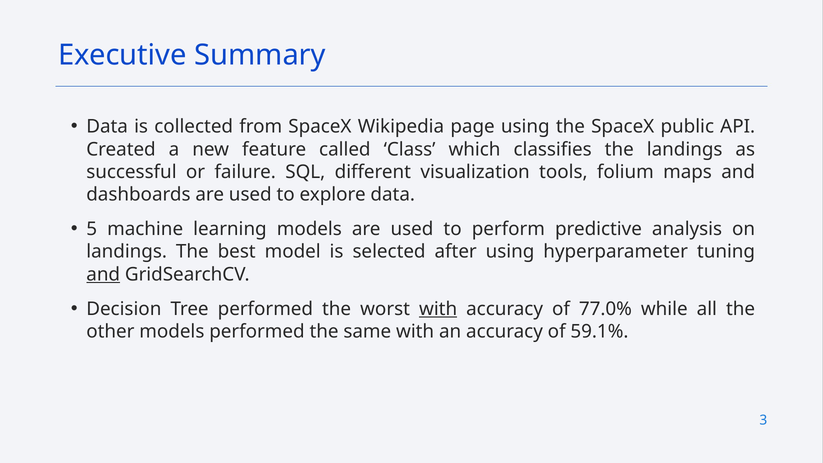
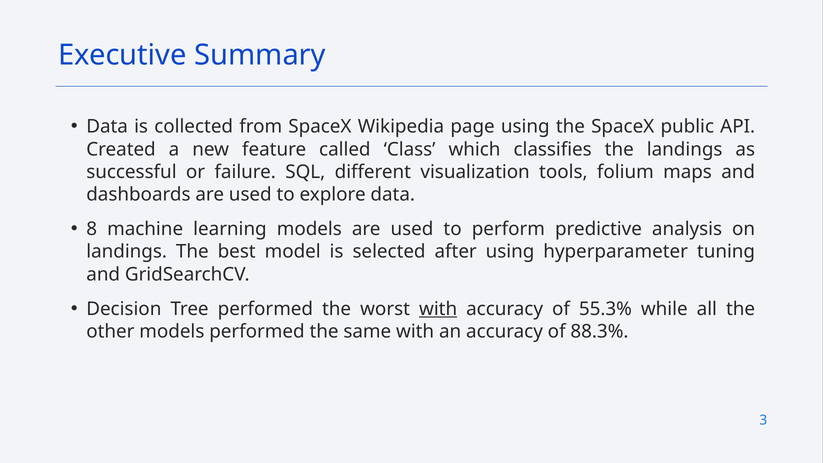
5: 5 -> 8
and at (103, 274) underline: present -> none
77.0%: 77.0% -> 55.3%
59.1%: 59.1% -> 88.3%
